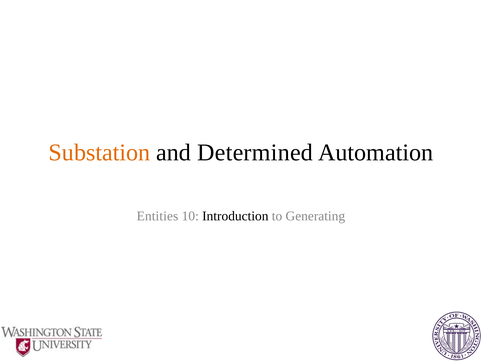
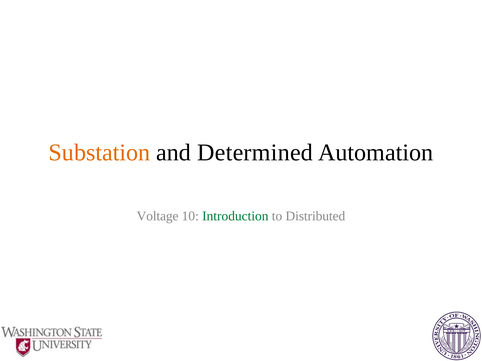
Entities: Entities -> Voltage
Introduction colour: black -> green
Generating: Generating -> Distributed
